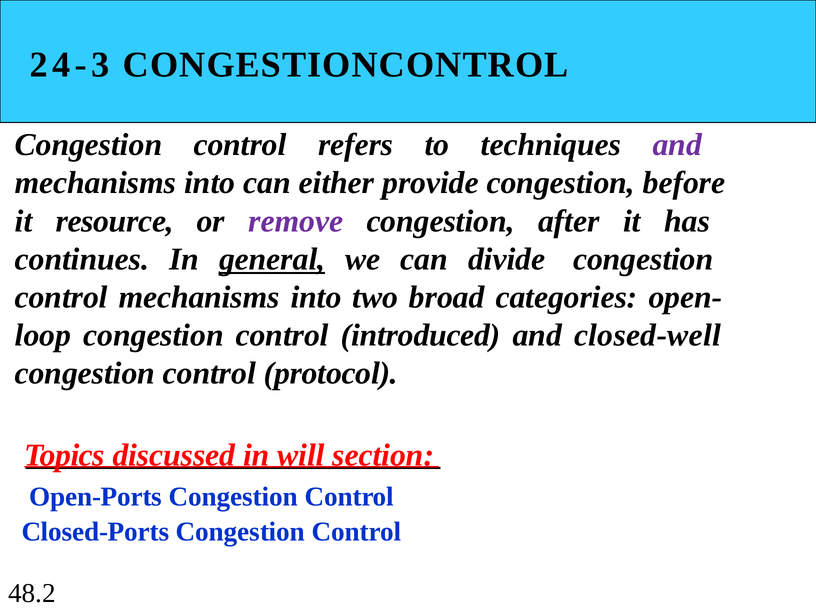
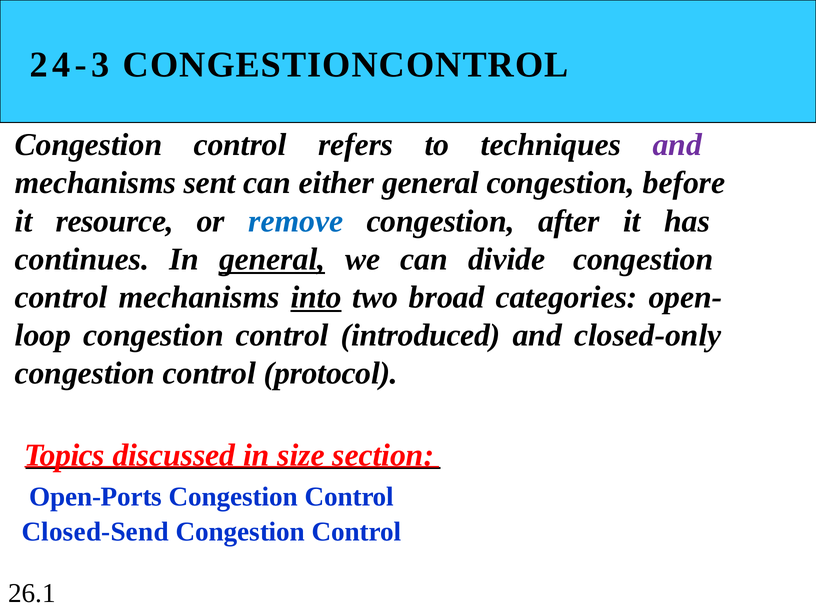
into at (210, 183): into -> sent
either provide: provide -> general
remove colour: purple -> blue
into at (316, 297) underline: none -> present
closed-well: closed-well -> closed-only
will: will -> size
Closed-Ports: Closed-Ports -> Closed-Send
48.2: 48.2 -> 26.1
